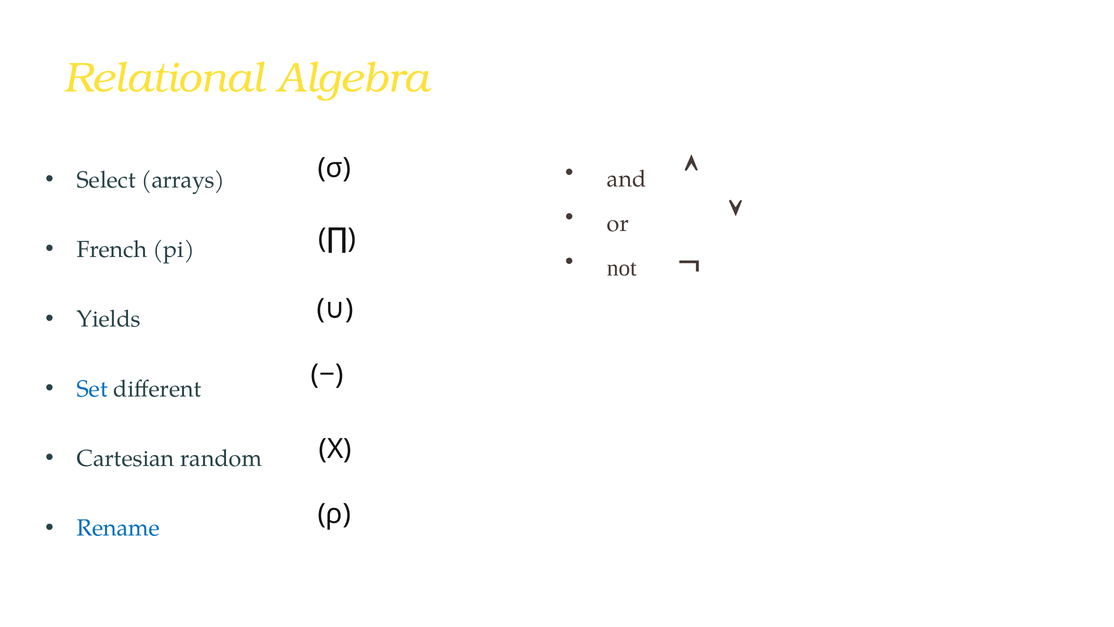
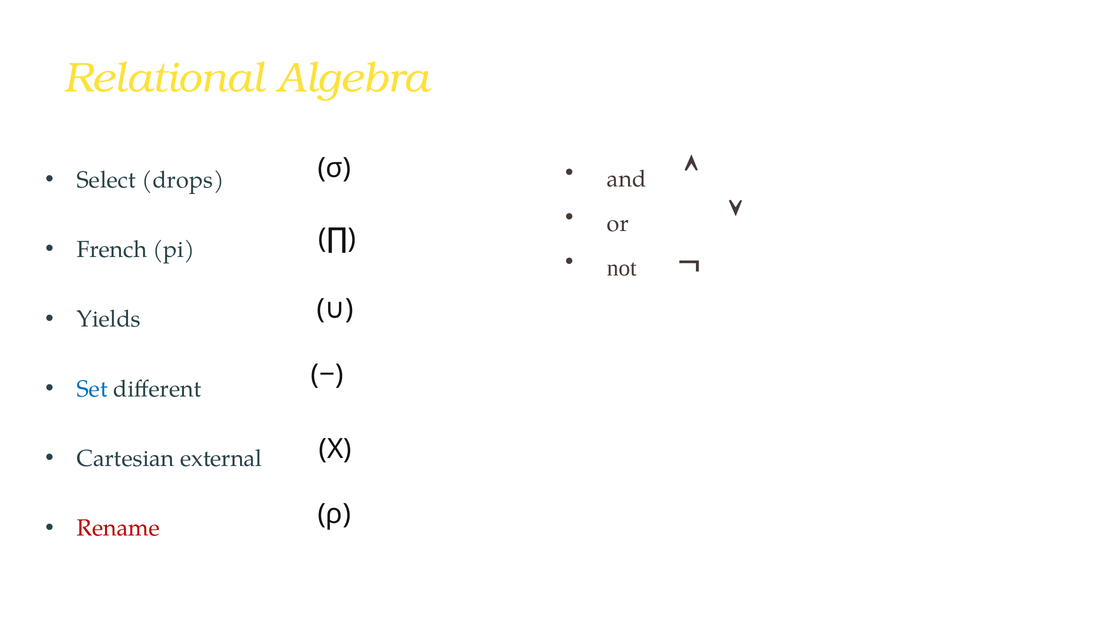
arrays: arrays -> drops
random: random -> external
Rename colour: blue -> red
